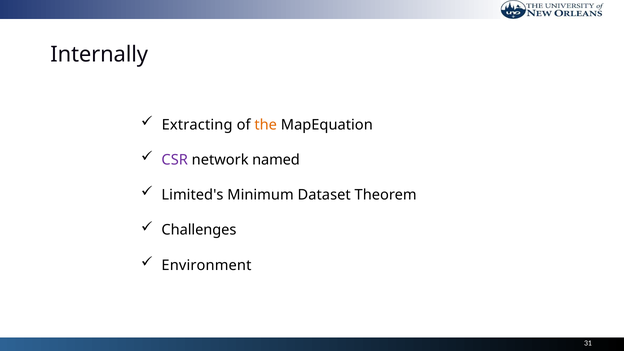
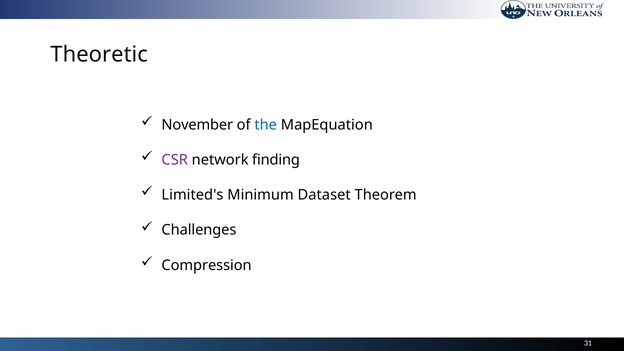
Internally: Internally -> Theoretic
Extracting: Extracting -> November
the colour: orange -> blue
named: named -> finding
Environment: Environment -> Compression
